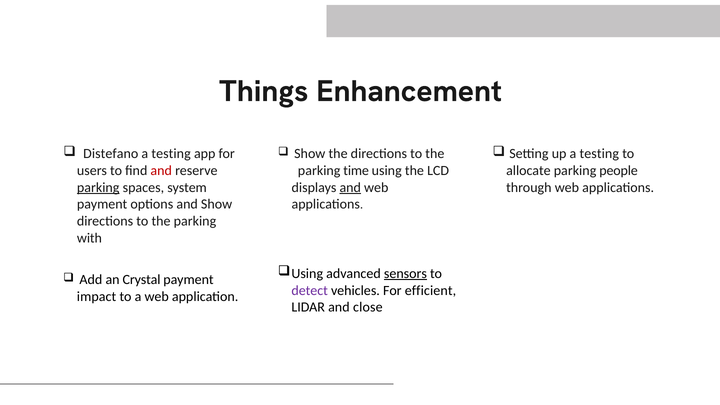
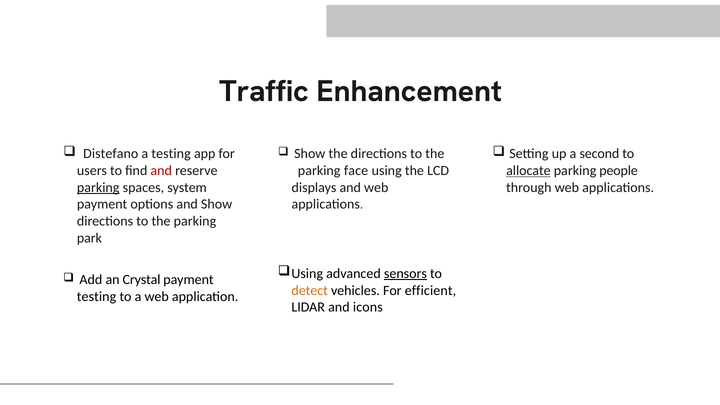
Things: Things -> Traffic
up a testing: testing -> second
time: time -> face
allocate underline: none -> present
and at (350, 187) underline: present -> none
with: with -> park
detect colour: purple -> orange
impact at (97, 297): impact -> testing
close: close -> icons
